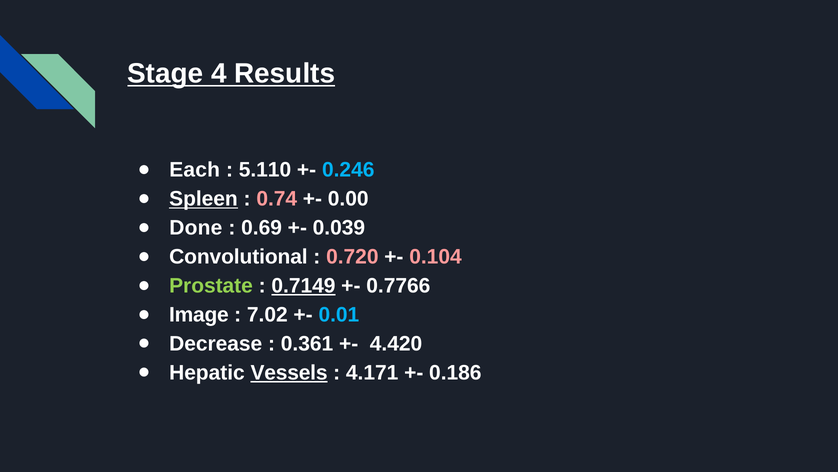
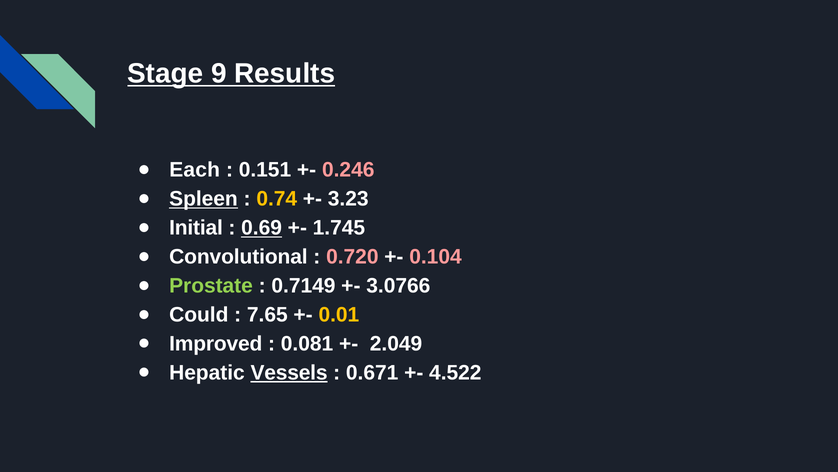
4: 4 -> 9
5.110: 5.110 -> 0.151
0.246 colour: light blue -> pink
0.74 colour: pink -> yellow
0.00: 0.00 -> 3.23
Done: Done -> Initial
0.69 underline: none -> present
0.039: 0.039 -> 1.745
0.7149 underline: present -> none
0.7766: 0.7766 -> 3.0766
Image: Image -> Could
7.02: 7.02 -> 7.65
0.01 colour: light blue -> yellow
Decrease: Decrease -> Improved
0.361: 0.361 -> 0.081
4.420: 4.420 -> 2.049
4.171: 4.171 -> 0.671
0.186: 0.186 -> 4.522
